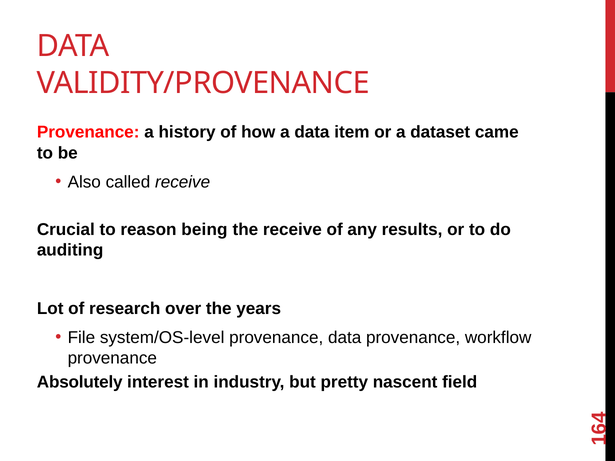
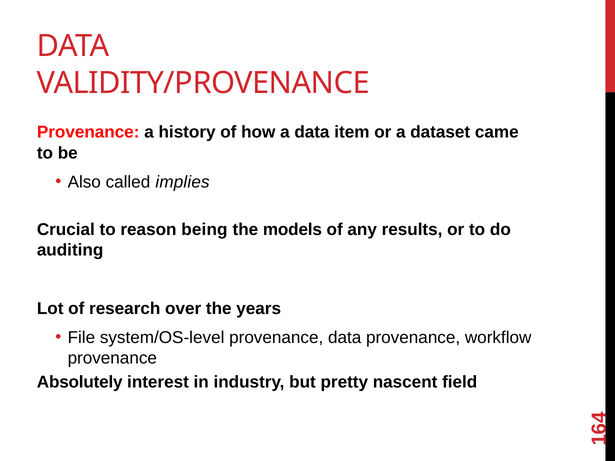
called receive: receive -> implies
the receive: receive -> models
